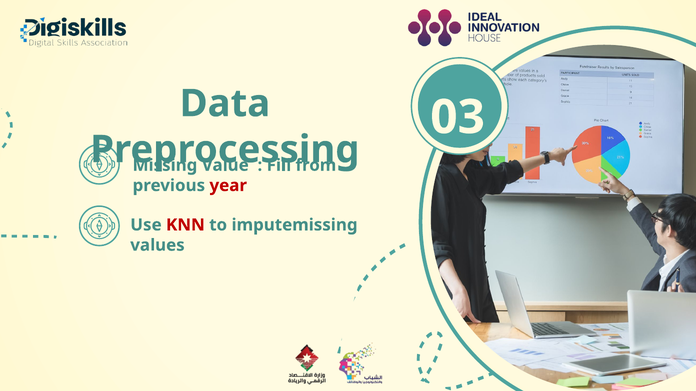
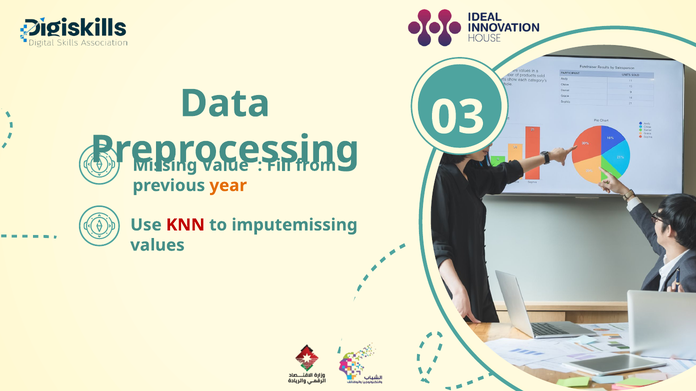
year colour: red -> orange
